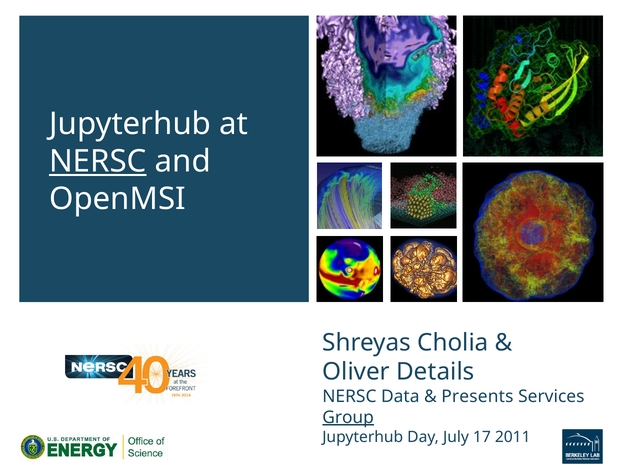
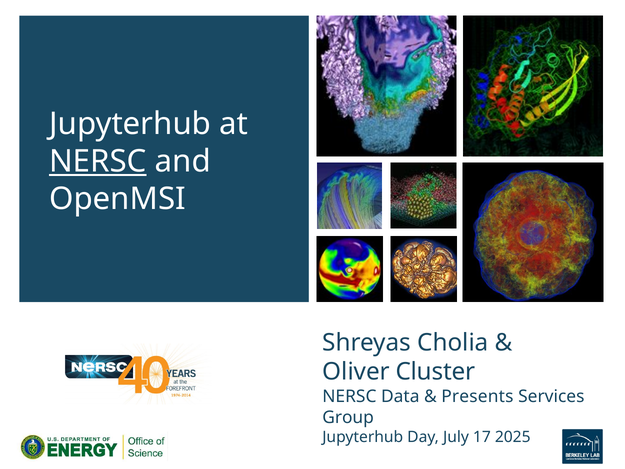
Details: Details -> Cluster
Group underline: present -> none
2011: 2011 -> 2025
